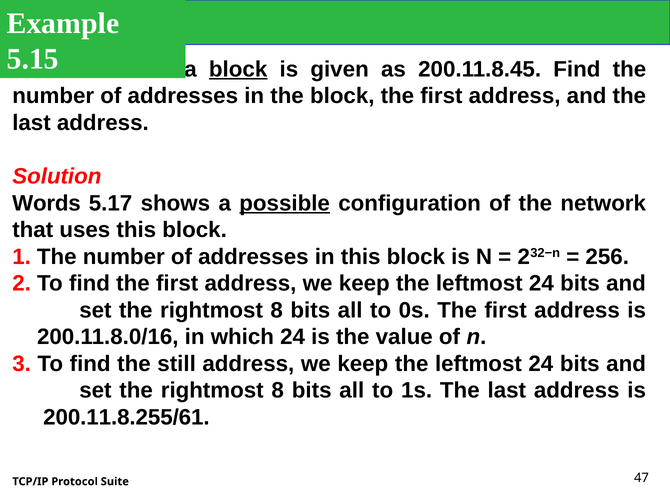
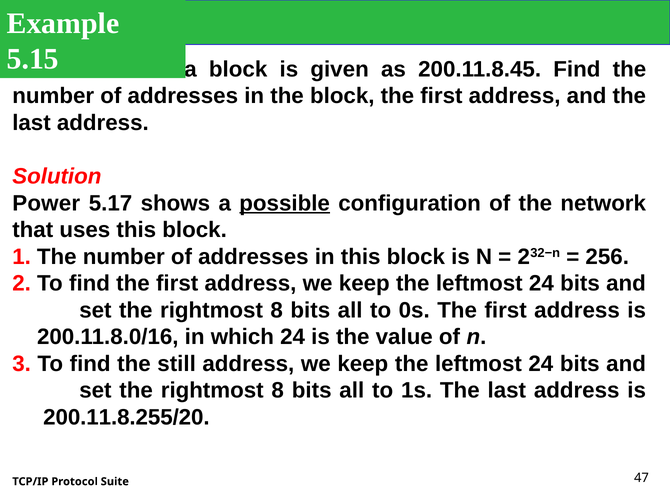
block at (238, 69) underline: present -> none
Words: Words -> Power
200.11.8.255/61: 200.11.8.255/61 -> 200.11.8.255/20
